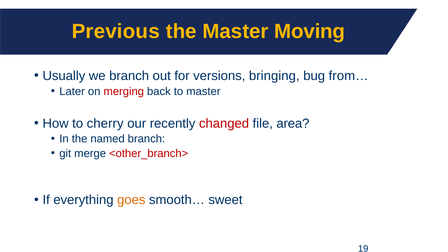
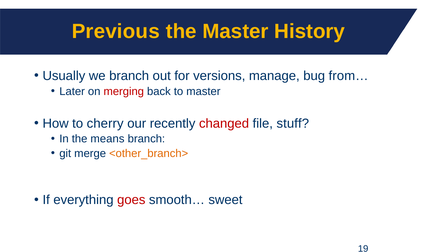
Moving: Moving -> History
bringing: bringing -> manage
area: area -> stuff
named: named -> means
<other_branch> colour: red -> orange
goes colour: orange -> red
